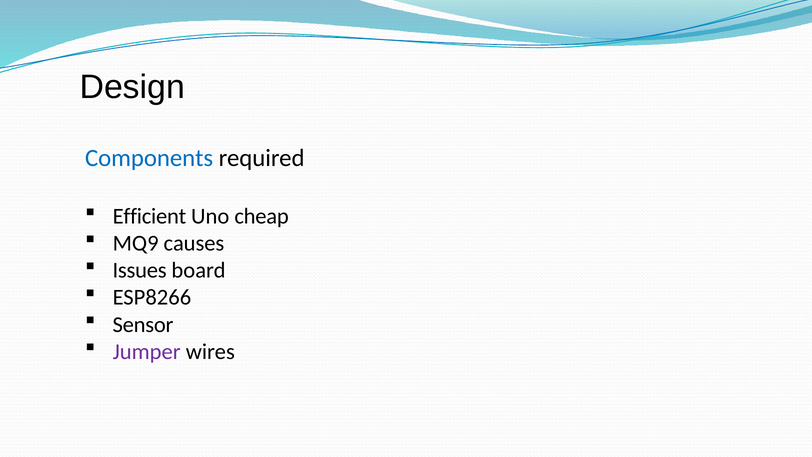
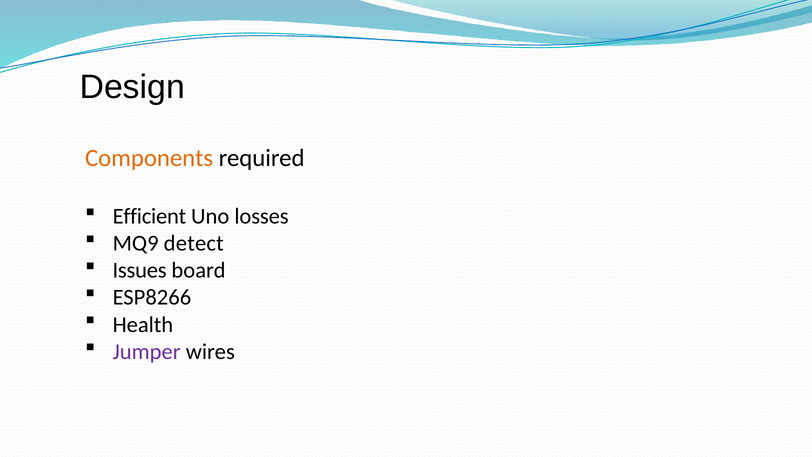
Components colour: blue -> orange
cheap: cheap -> losses
causes: causes -> detect
Sensor: Sensor -> Health
